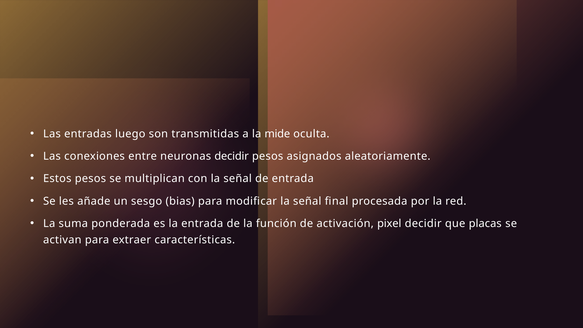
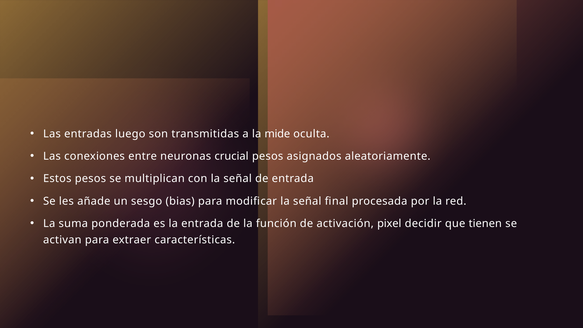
neuronas decidir: decidir -> crucial
placas: placas -> tienen
